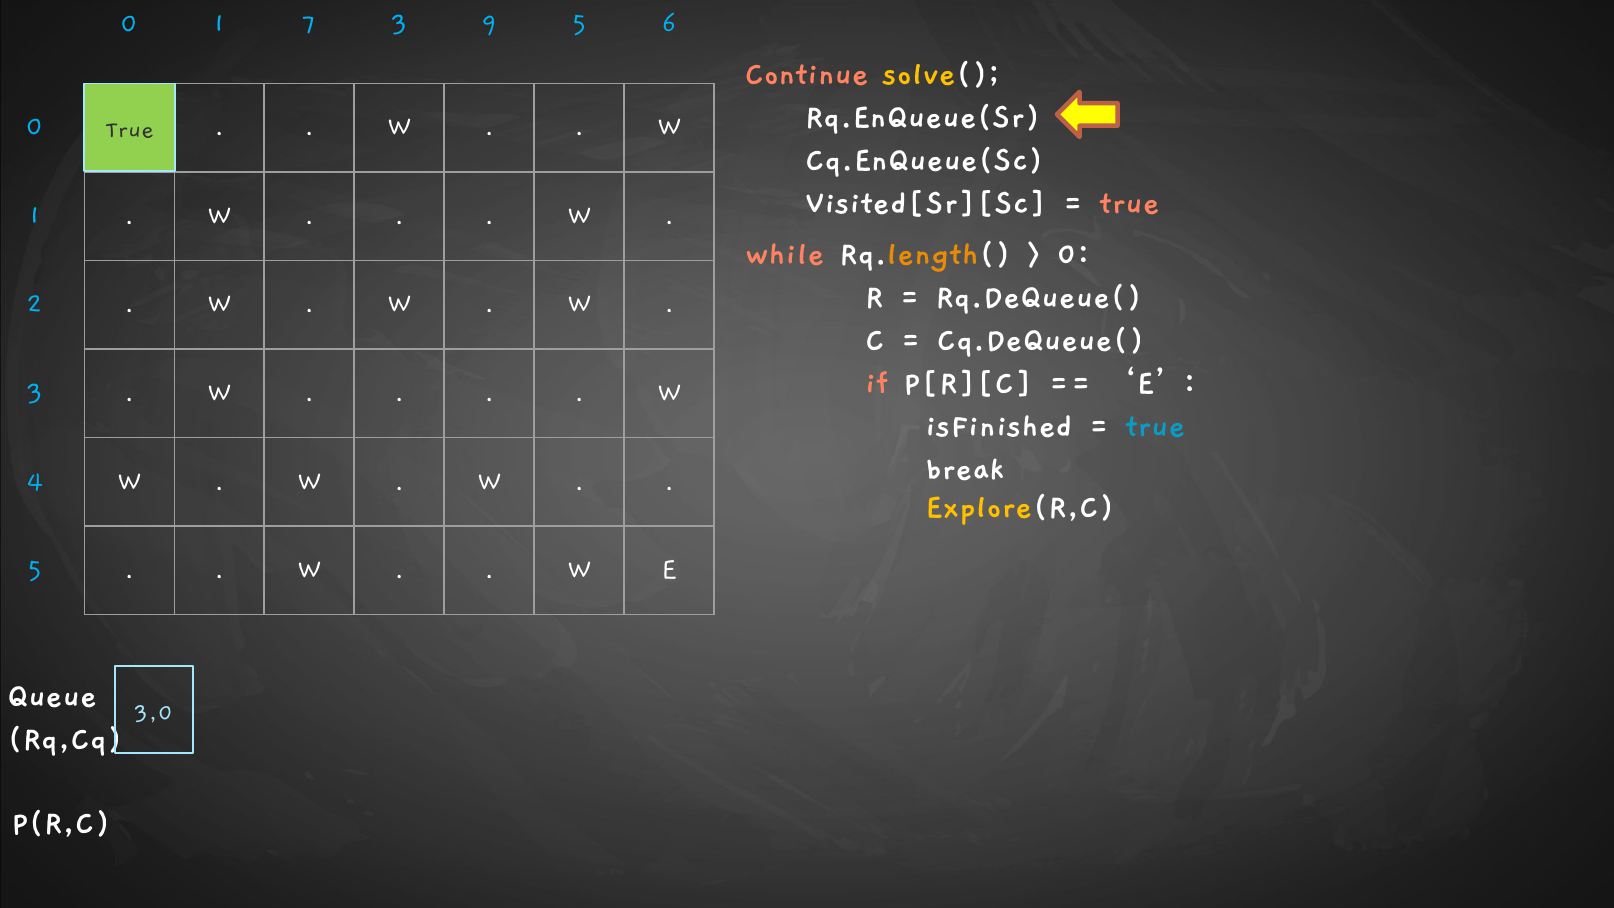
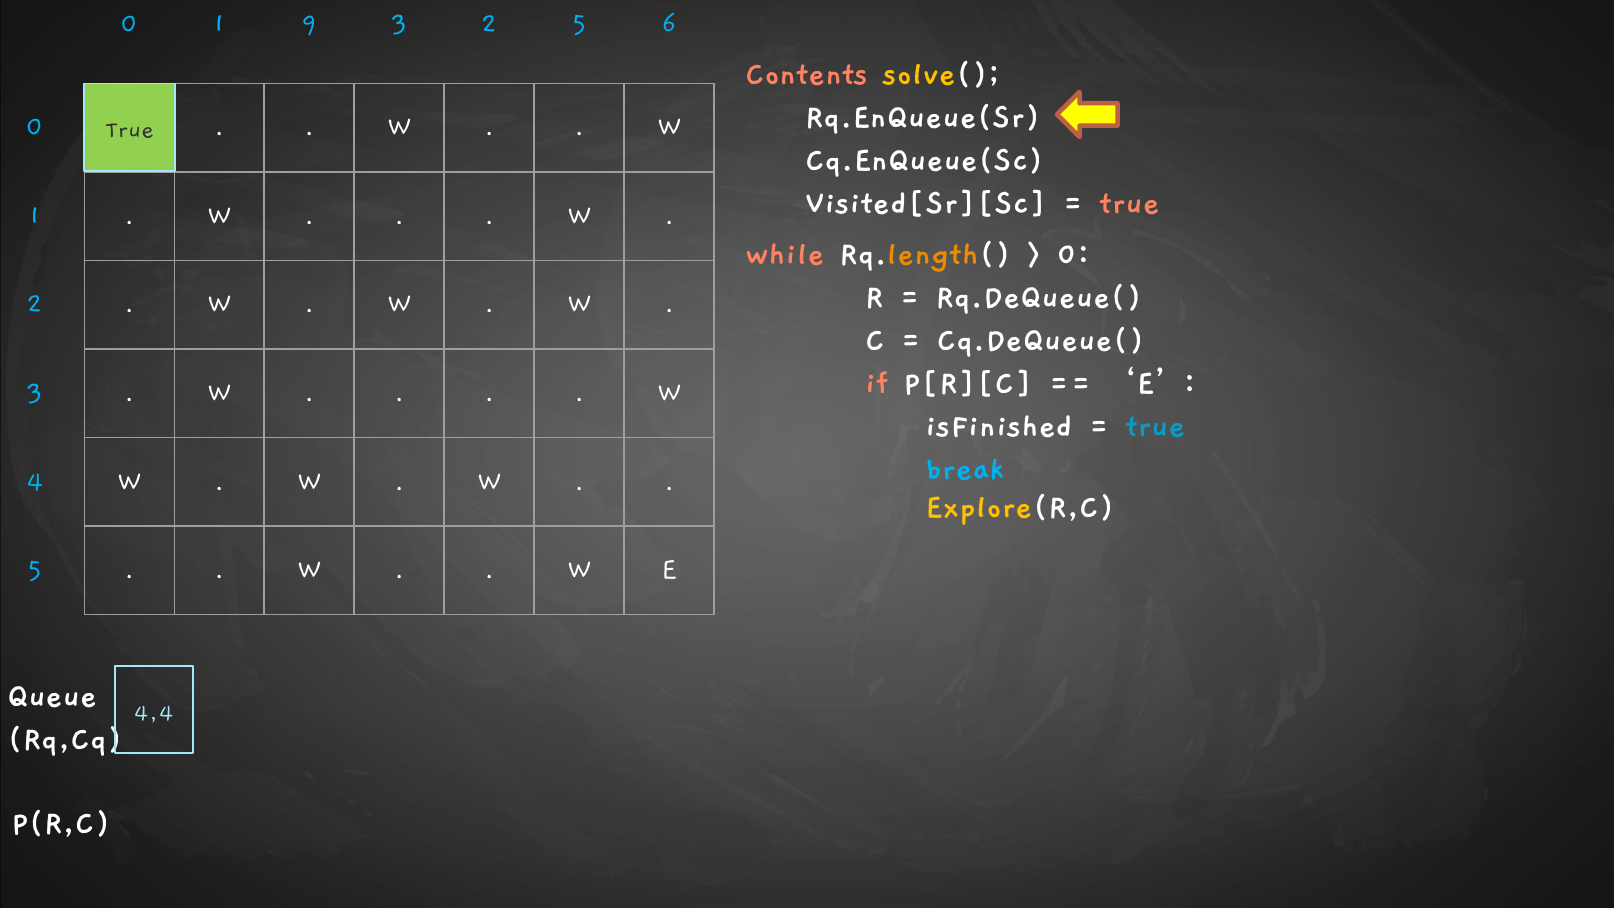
7: 7 -> 9
3 9: 9 -> 2
Continue: Continue -> Contents
break colour: white -> light blue
3,0: 3,0 -> 4,4
